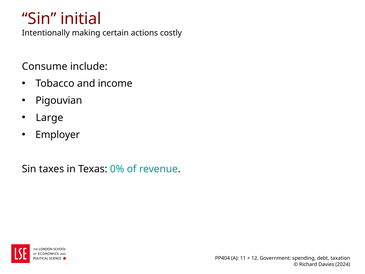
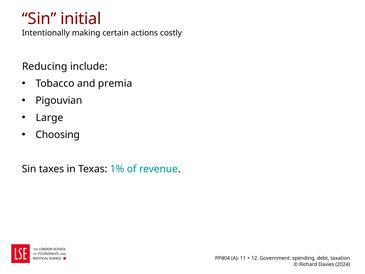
Consume: Consume -> Reducing
income: income -> premia
Employer: Employer -> Choosing
0%: 0% -> 1%
